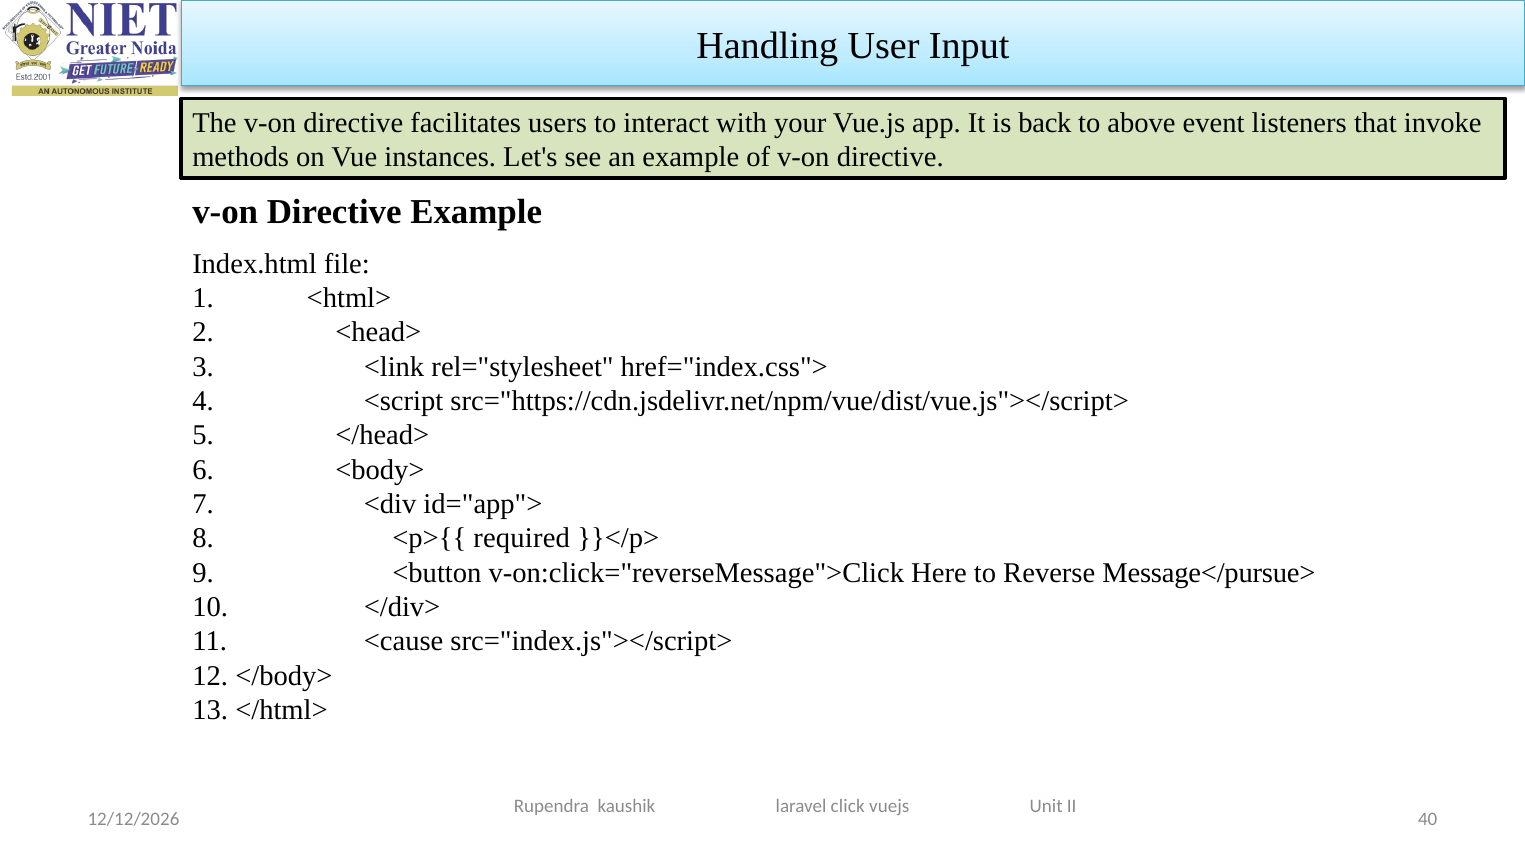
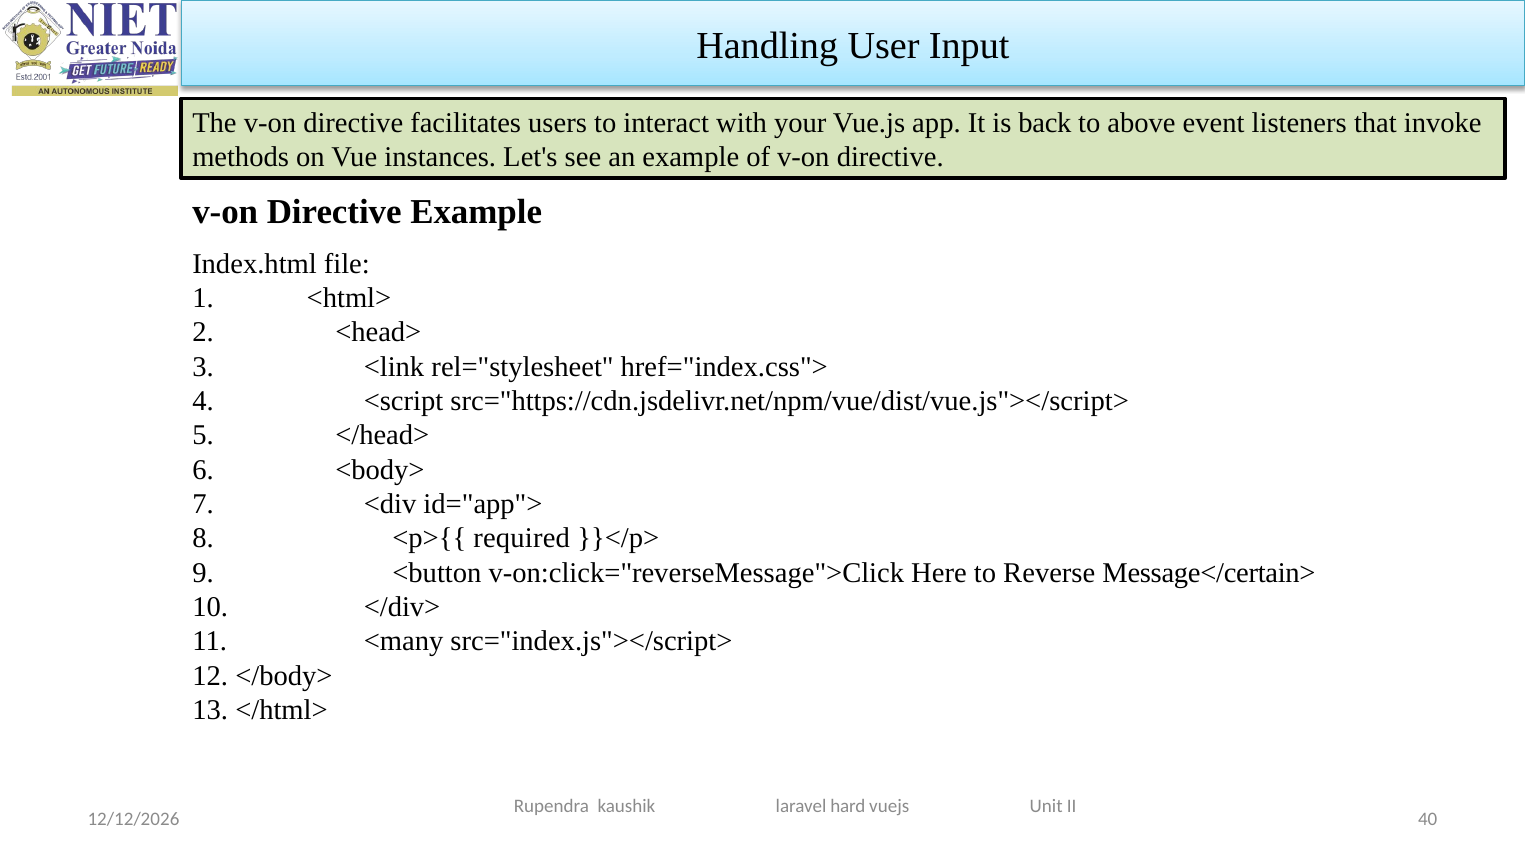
Message</pursue>: Message</pursue> -> Message</certain>
<cause: <cause -> <many
click: click -> hard
